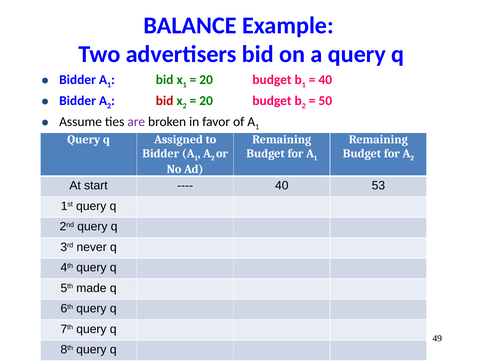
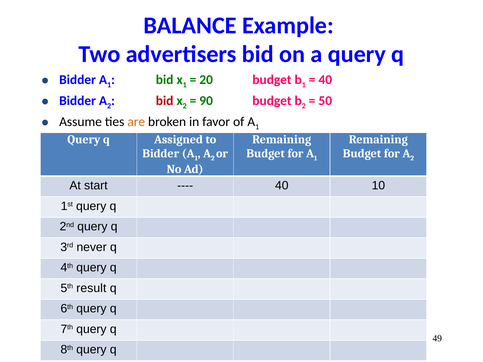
20 at (206, 101): 20 -> 90
are colour: purple -> orange
53: 53 -> 10
made: made -> result
